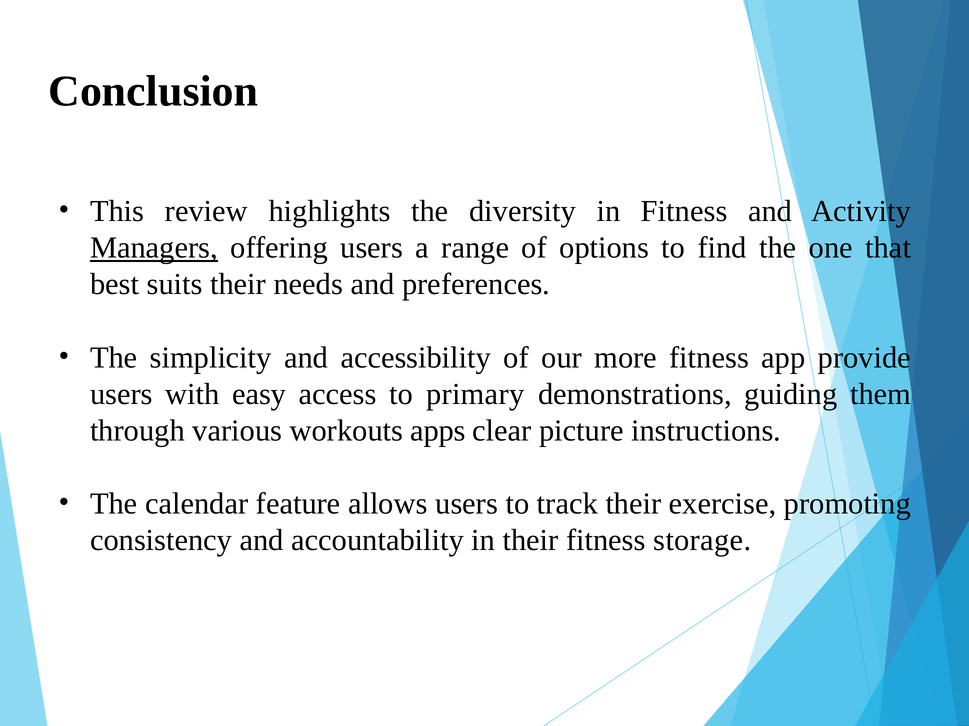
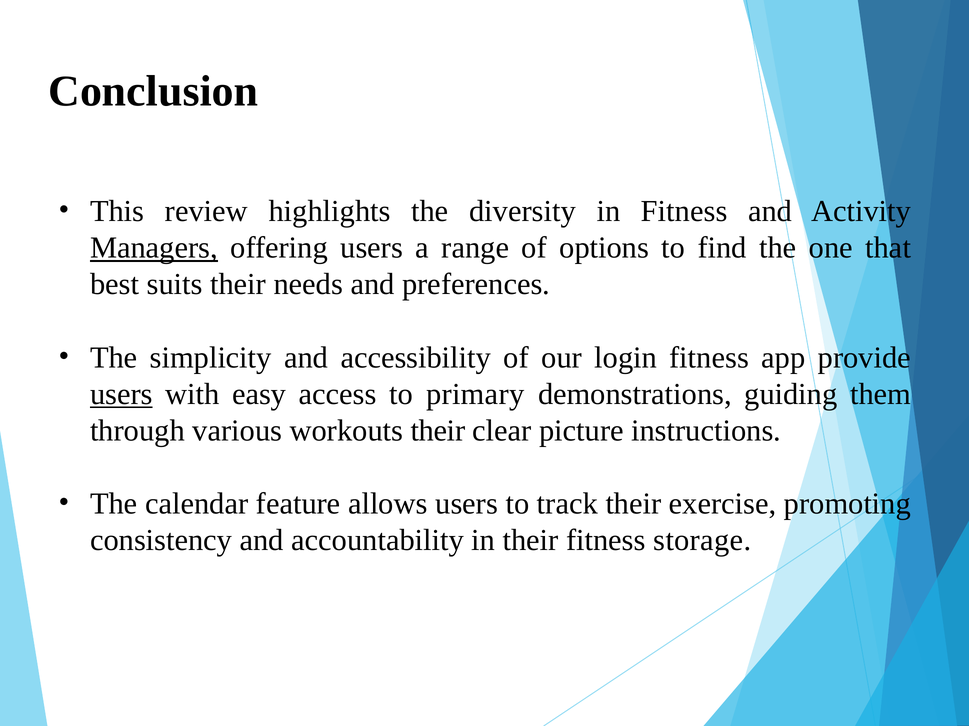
more: more -> login
users at (121, 394) underline: none -> present
workouts apps: apps -> their
